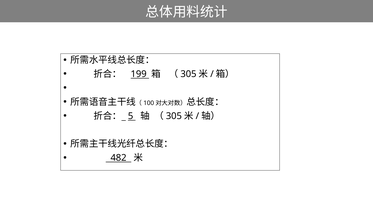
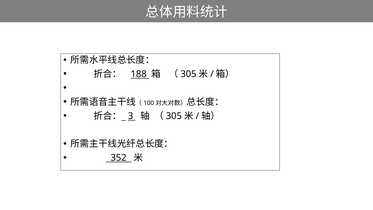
199: 199 -> 188
5: 5 -> 3
482: 482 -> 352
